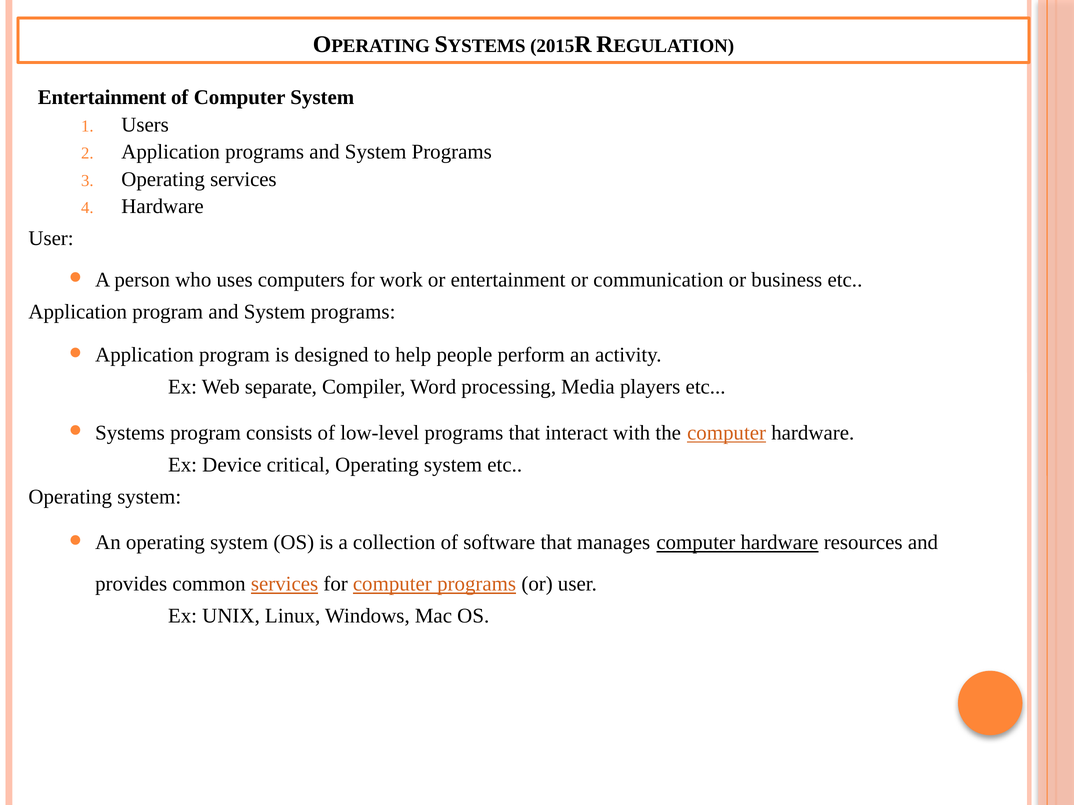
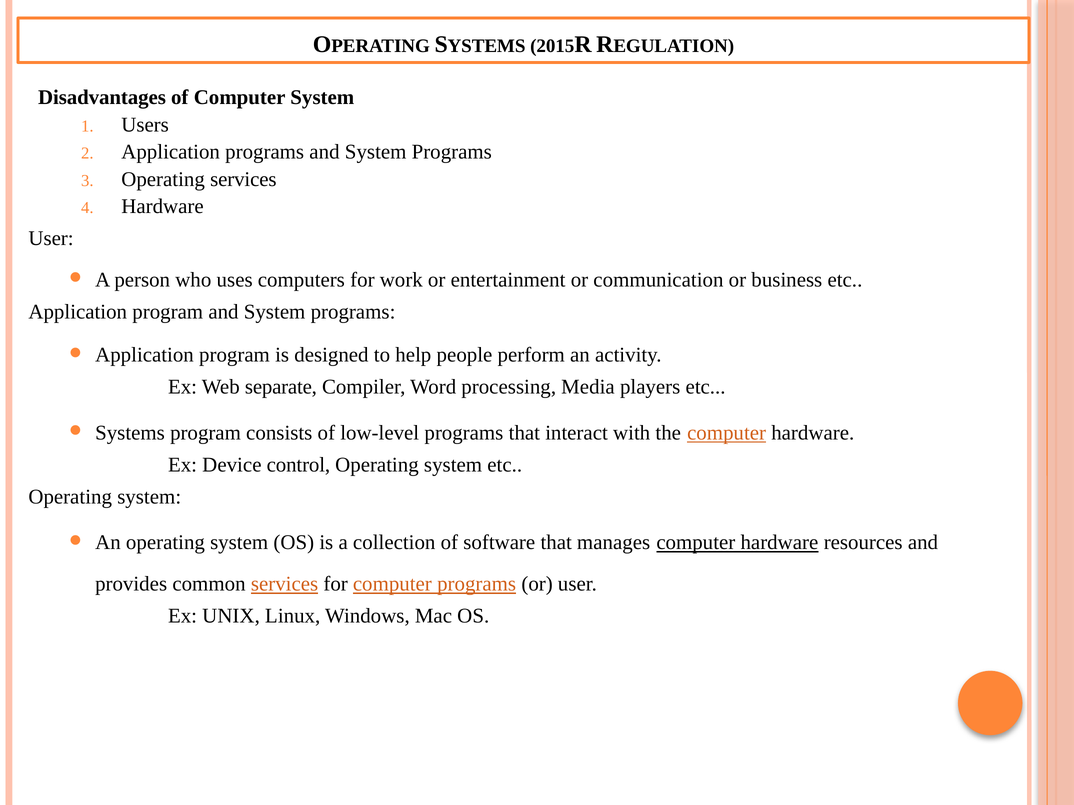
Entertainment at (102, 98): Entertainment -> Disadvantages
critical: critical -> control
